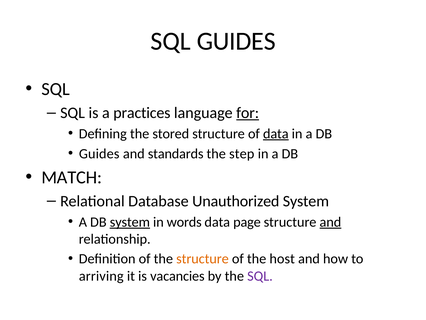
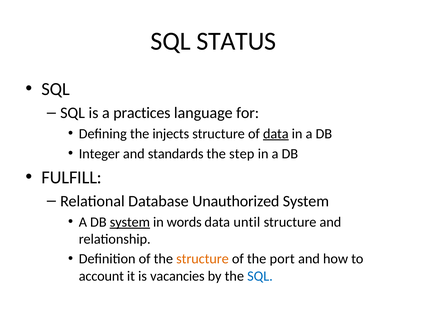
SQL GUIDES: GUIDES -> STATUS
for underline: present -> none
stored: stored -> injects
Guides at (99, 153): Guides -> Integer
MATCH: MATCH -> FULFILL
page: page -> until
and at (330, 222) underline: present -> none
host: host -> port
arriving: arriving -> account
SQL at (260, 276) colour: purple -> blue
